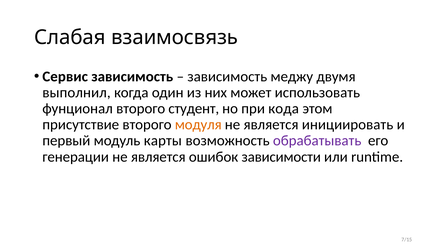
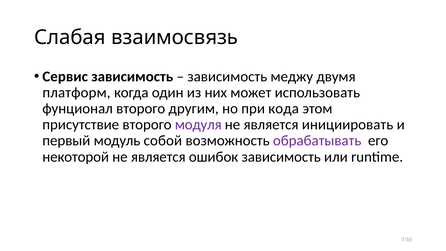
выполнил: выполнил -> платформ
студент: студент -> другим
модуля colour: orange -> purple
карты: карты -> собой
генерации: генерации -> некоторой
ошибок зависимости: зависимости -> зависимость
